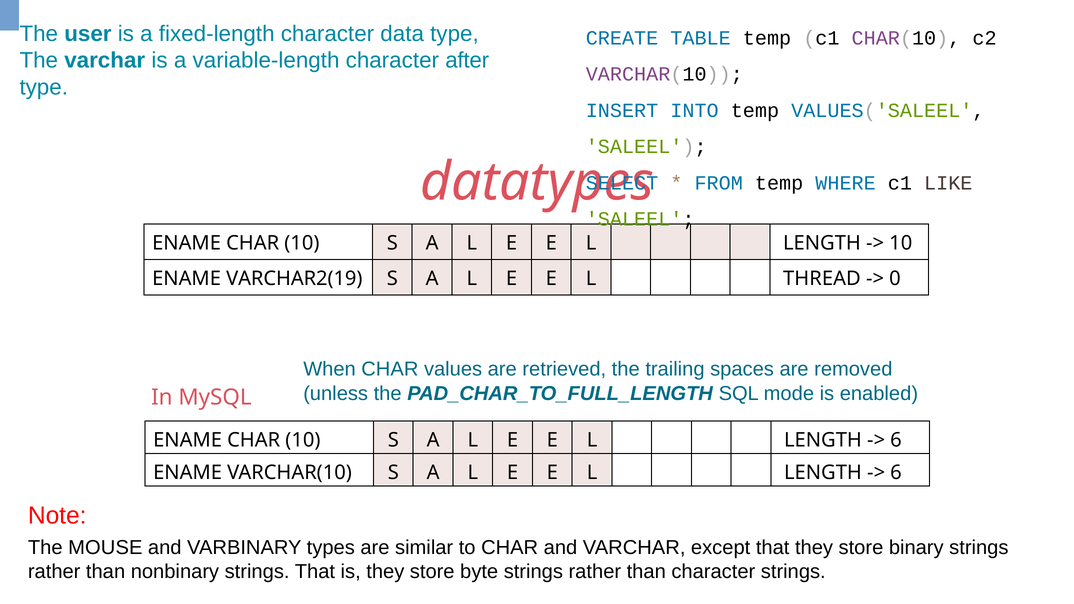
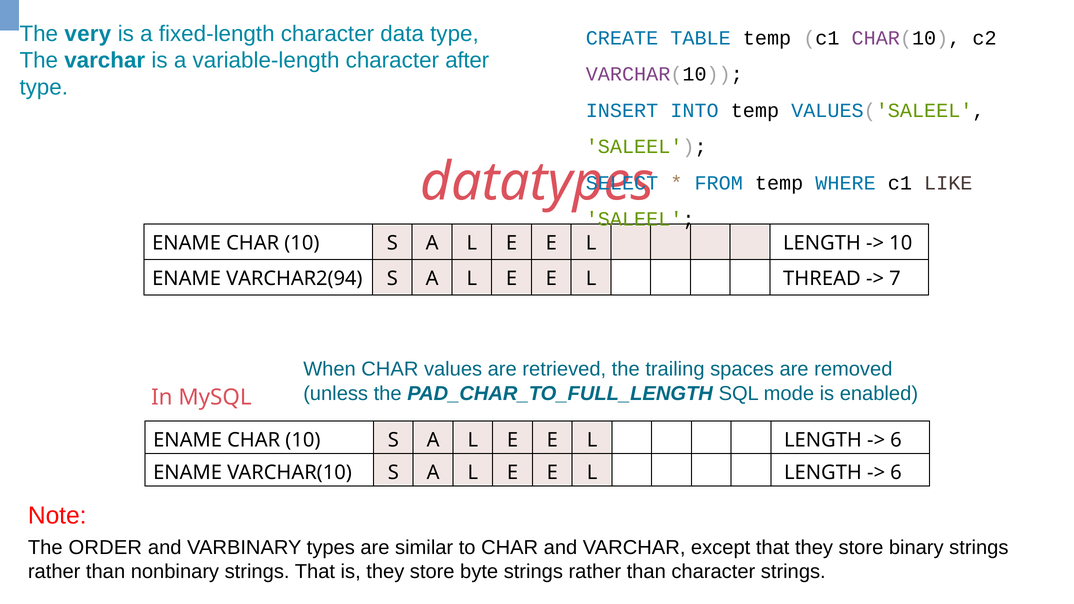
user: user -> very
VARCHAR2(19: VARCHAR2(19 -> VARCHAR2(94
0: 0 -> 7
MOUSE: MOUSE -> ORDER
